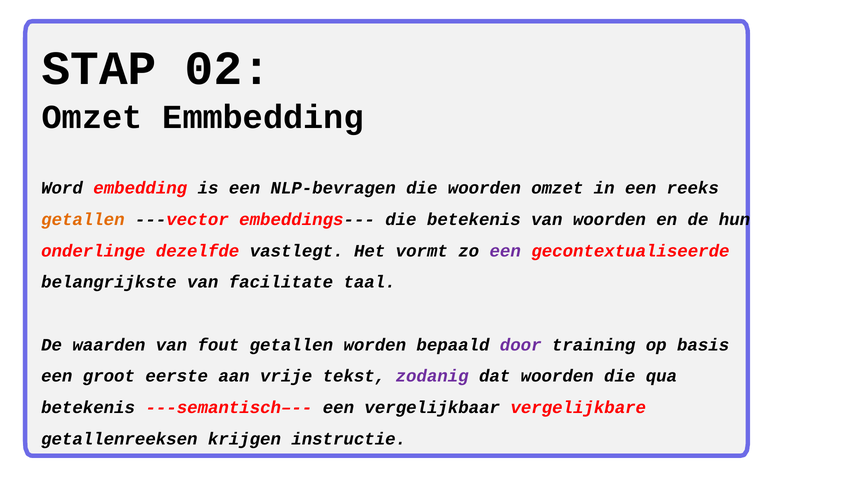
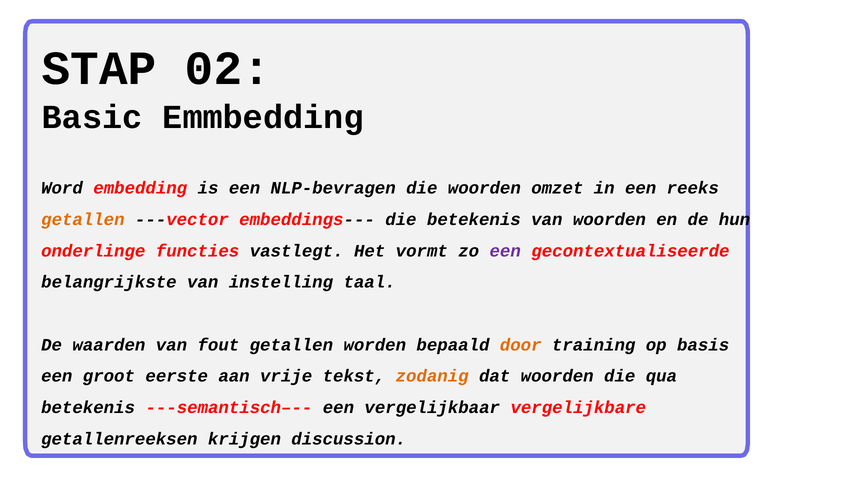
Omzet at (92, 117): Omzet -> Basic
dezelfde: dezelfde -> functies
facilitate: facilitate -> instelling
door colour: purple -> orange
zodanig colour: purple -> orange
instructie: instructie -> discussion
